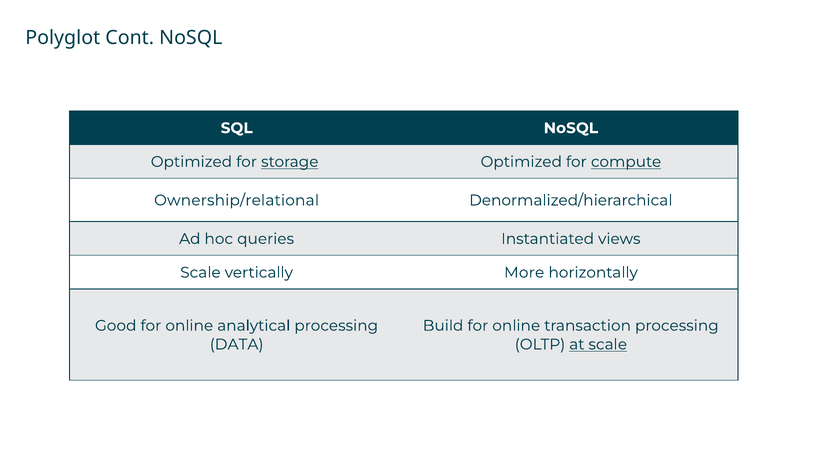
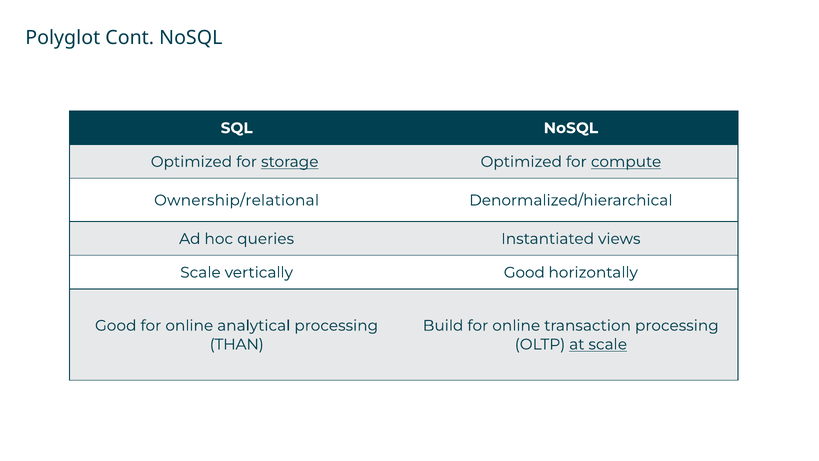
vertically More: More -> Good
DATA: DATA -> THAN
